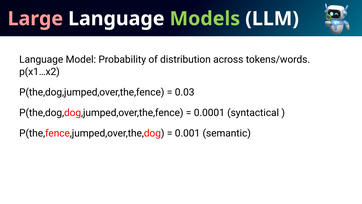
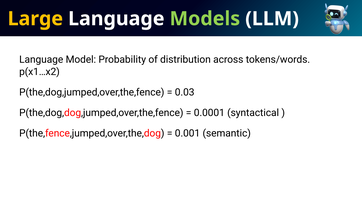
Large colour: pink -> yellow
